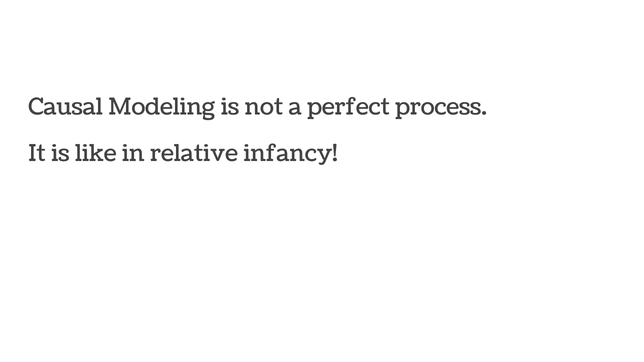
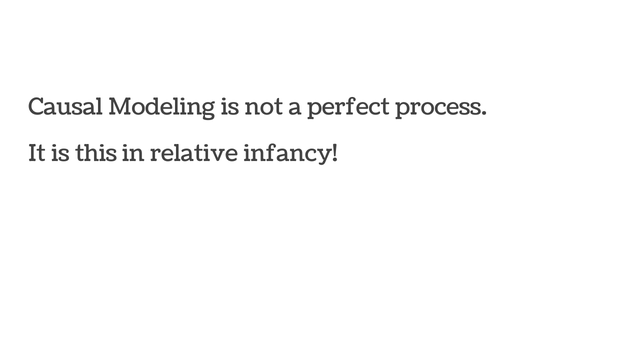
like: like -> this
